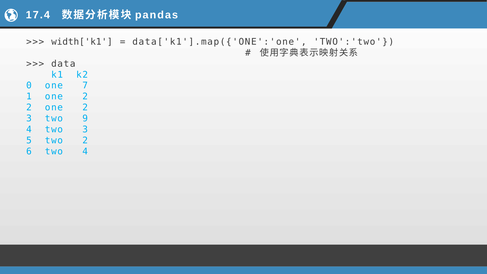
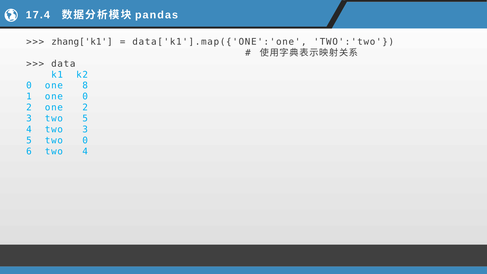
width['k1: width['k1 -> zhang['k1
7: 7 -> 8
1 one 2: 2 -> 0
two 9: 9 -> 5
two 2: 2 -> 0
